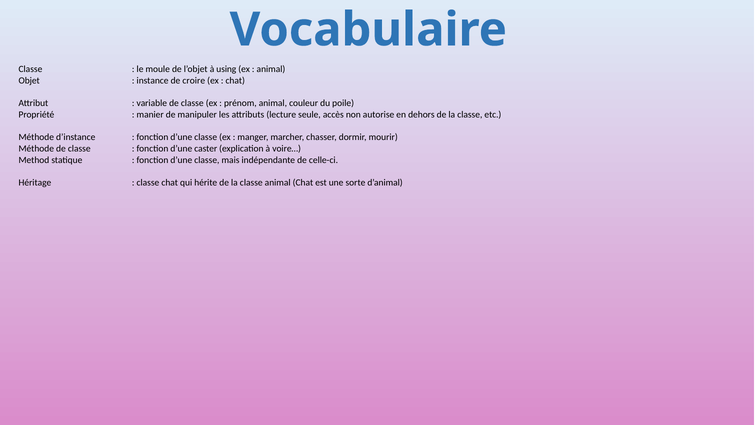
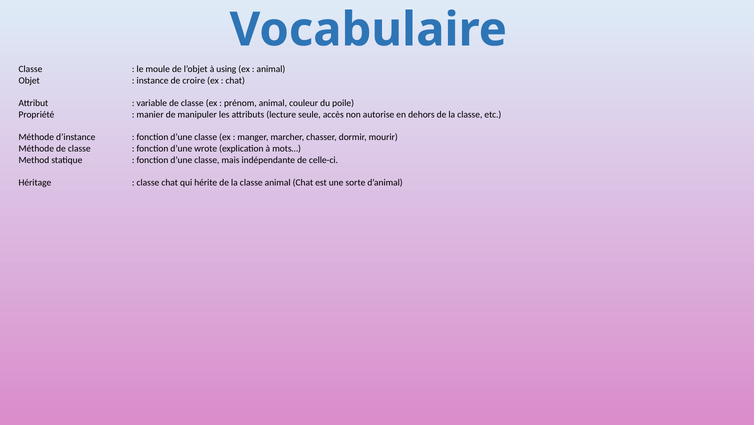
caster: caster -> wrote
voire…: voire… -> mots…
